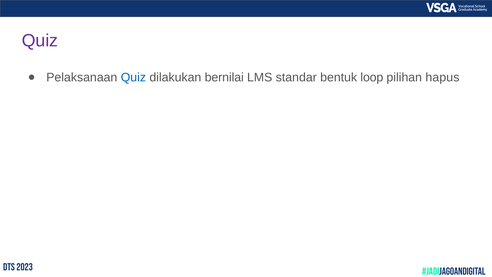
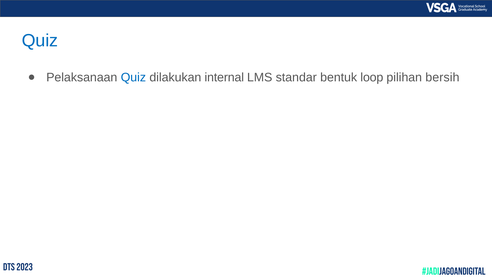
Quiz at (40, 41) colour: purple -> blue
bernilai: bernilai -> internal
hapus: hapus -> bersih
